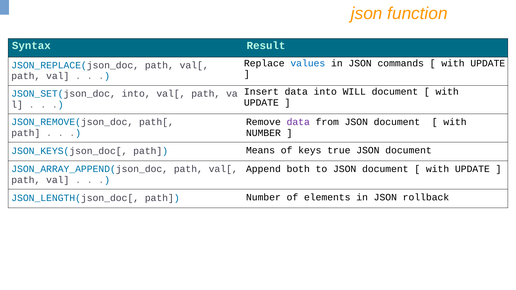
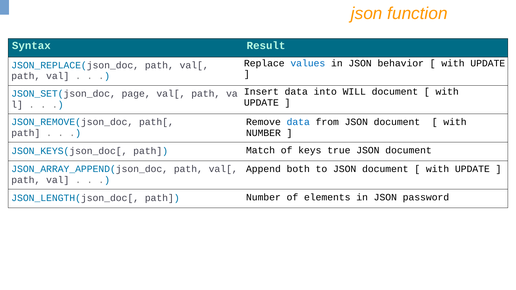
commands: commands -> behavior
into at (136, 94): into -> page
data at (298, 122) colour: purple -> blue
Means: Means -> Match
rollback: rollback -> password
